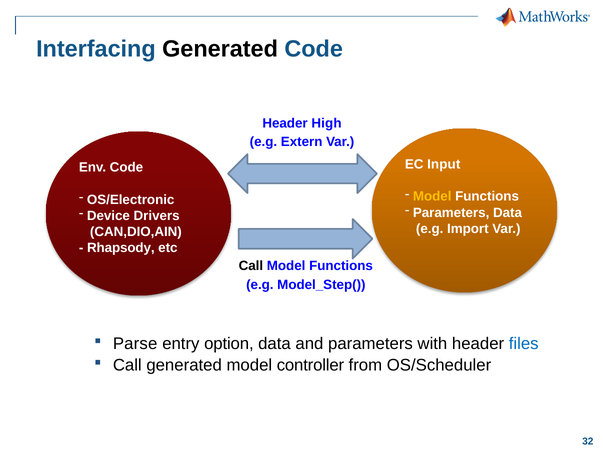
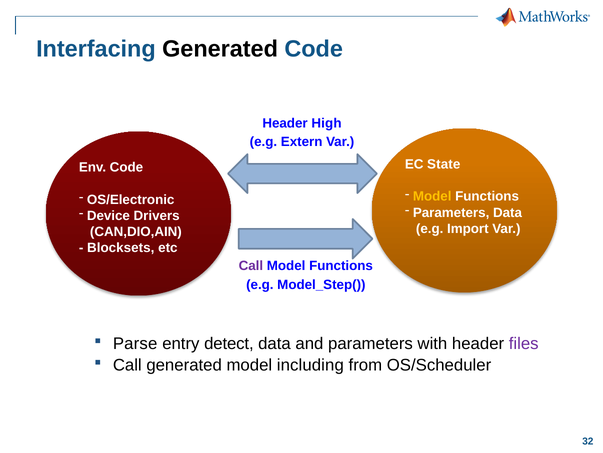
Input: Input -> State
Rhapsody: Rhapsody -> Blocksets
Call at (251, 265) colour: black -> purple
option: option -> detect
files colour: blue -> purple
controller: controller -> including
